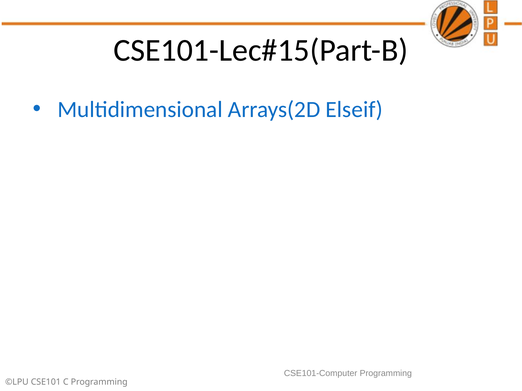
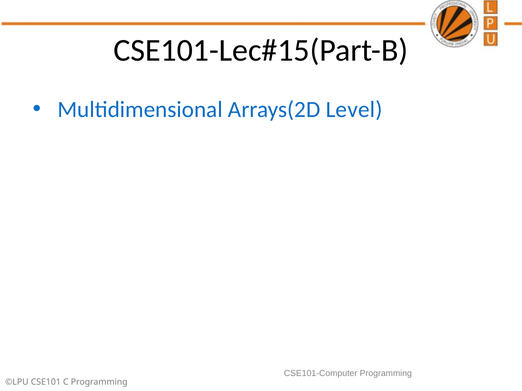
Elseif: Elseif -> Level
